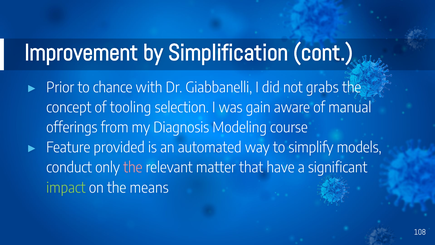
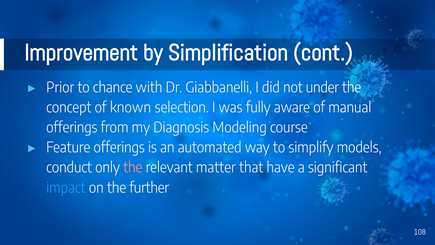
grabs: grabs -> under
tooling: tooling -> known
gain: gain -> fully
Feature provided: provided -> offerings
impact colour: light green -> light blue
means: means -> further
